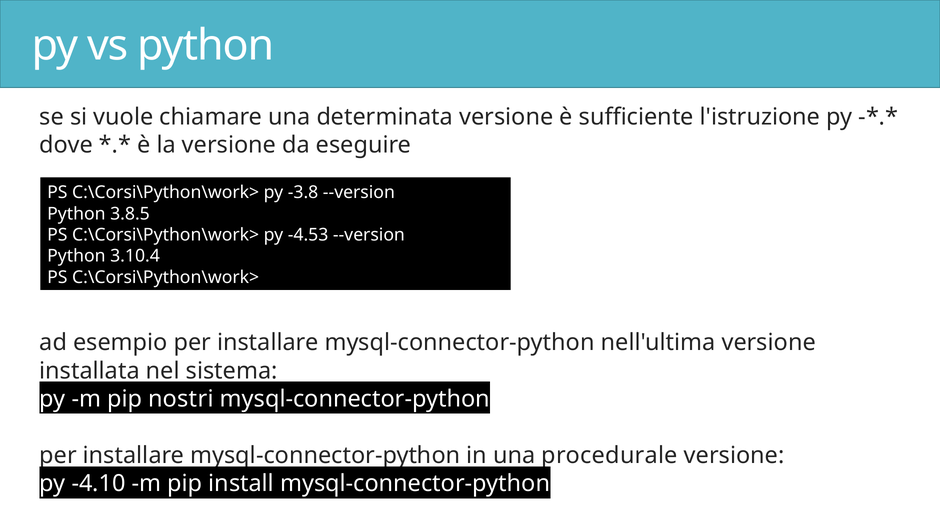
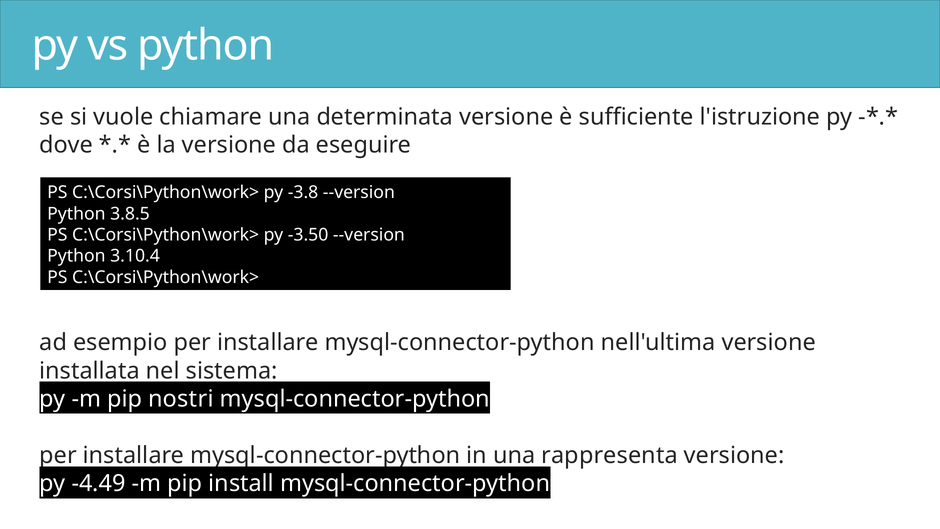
-4.53: -4.53 -> -3.50
procedurale: procedurale -> rappresenta
-4.10: -4.10 -> -4.49
